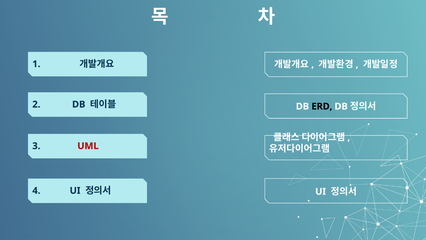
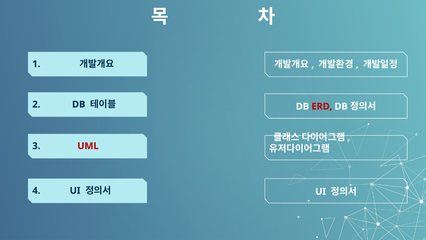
ERD colour: black -> red
